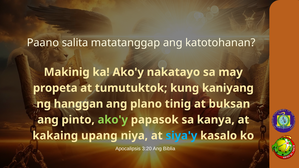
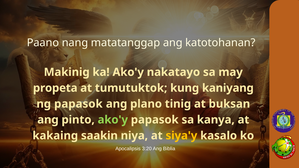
salita: salita -> nang
ng hanggan: hanggan -> papasok
upang: upang -> saakin
siya'y colour: light blue -> yellow
